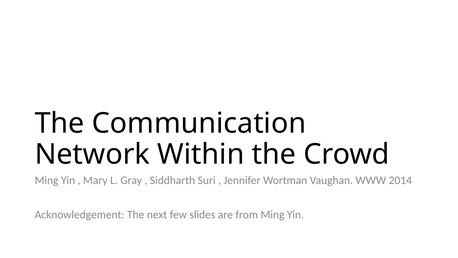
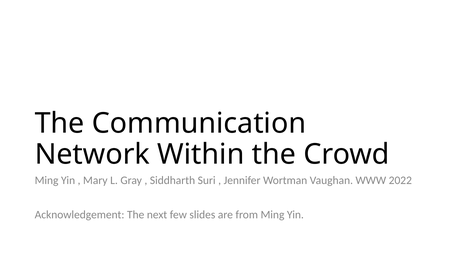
2014: 2014 -> 2022
